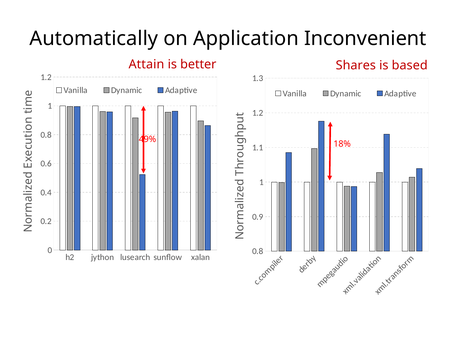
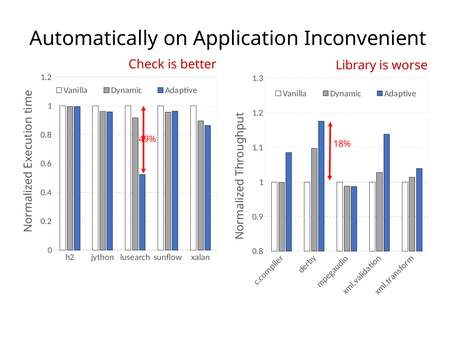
Attain: Attain -> Check
Shares: Shares -> Library
based: based -> worse
